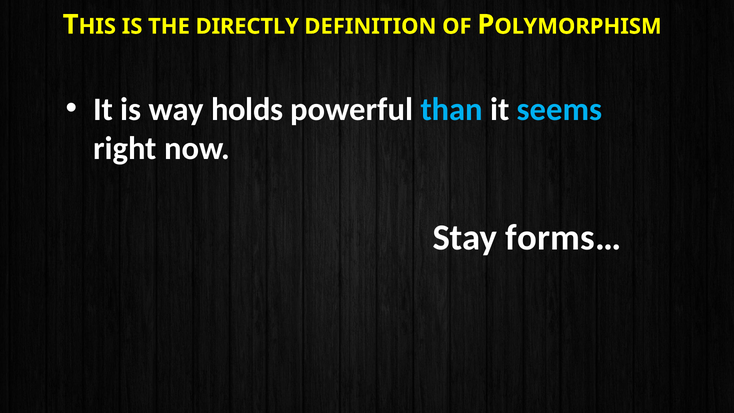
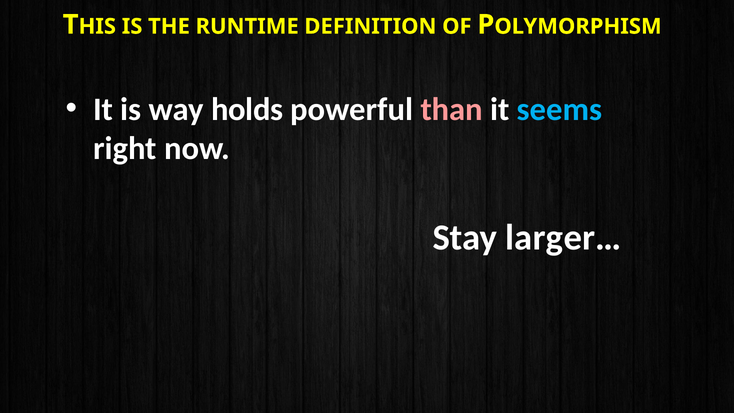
DIRECTLY: DIRECTLY -> RUNTIME
than colour: light blue -> pink
forms…: forms… -> larger…
